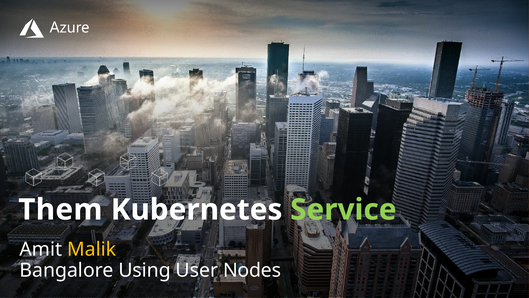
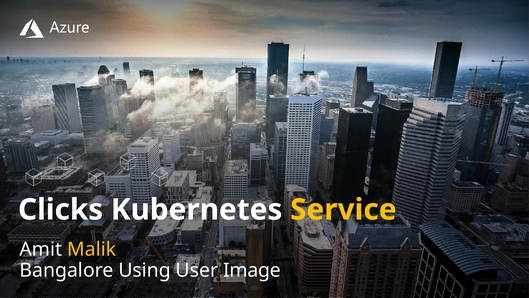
Them: Them -> Clicks
Service colour: light green -> yellow
Nodes: Nodes -> Image
